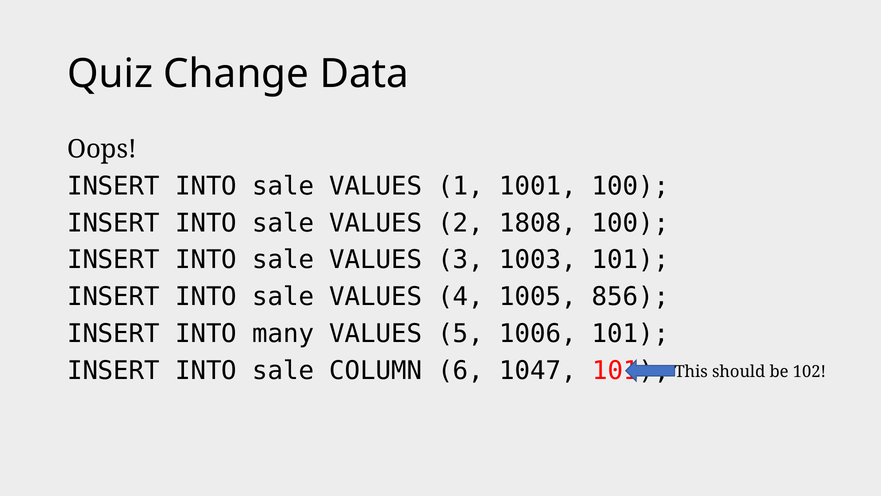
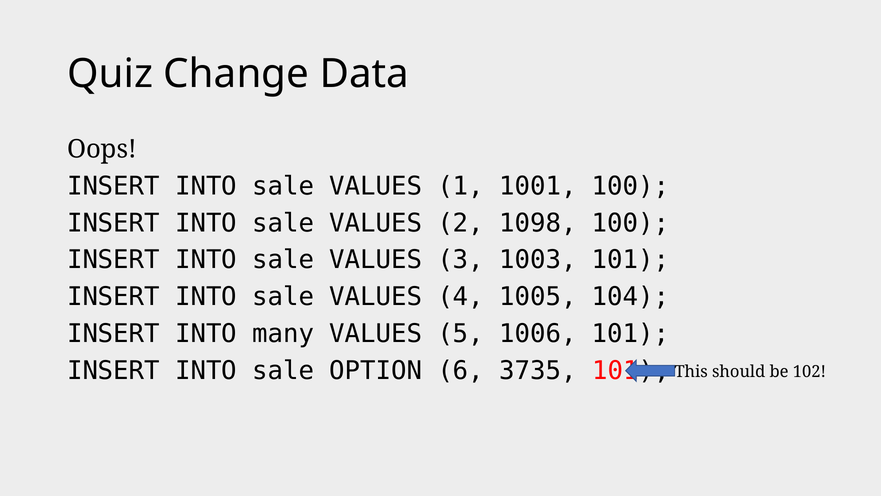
1808: 1808 -> 1098
856: 856 -> 104
COLUMN: COLUMN -> OPTION
1047: 1047 -> 3735
